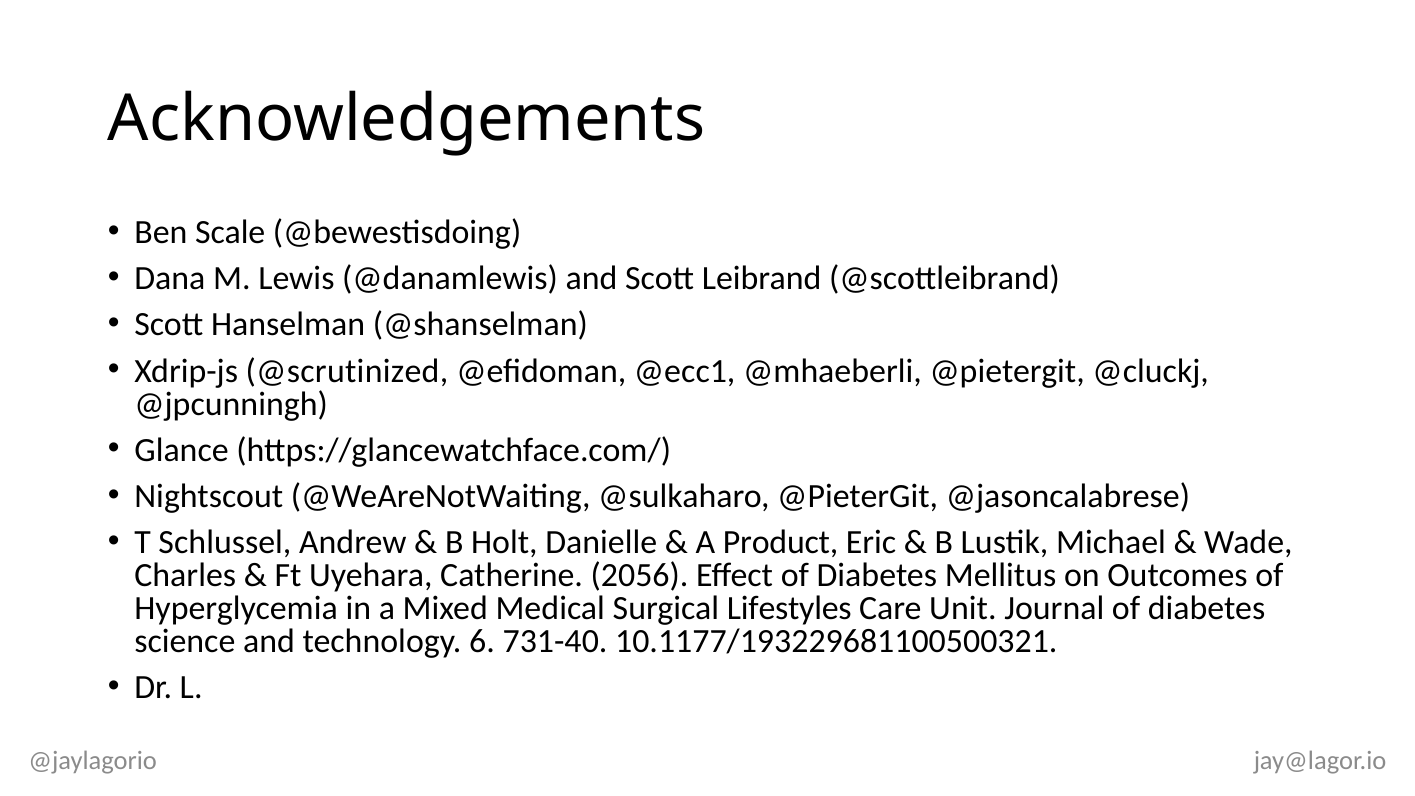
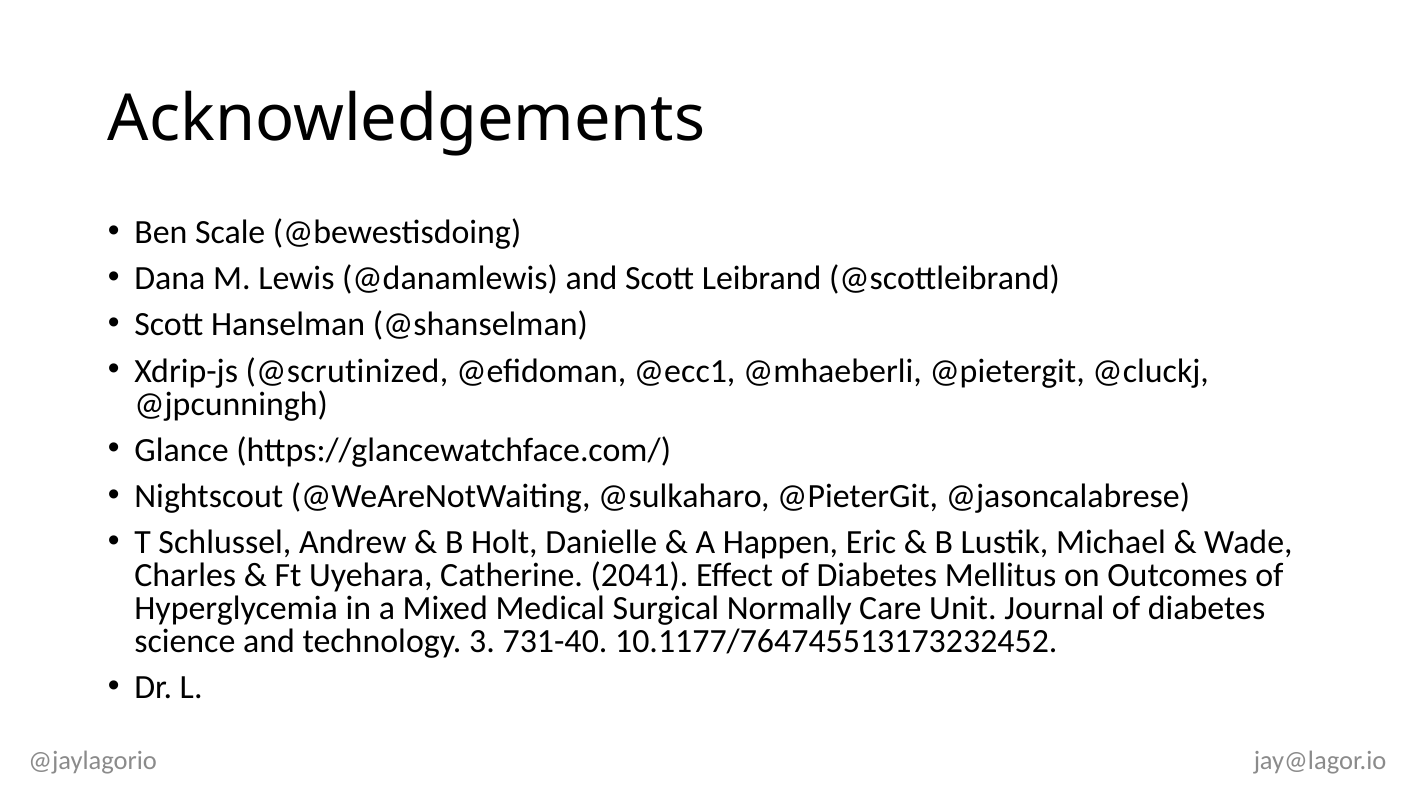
Product: Product -> Happen
2056: 2056 -> 2041
Lifestyles: Lifestyles -> Normally
6: 6 -> 3
10.1177/193229681100500321: 10.1177/193229681100500321 -> 10.1177/764745513173232452
